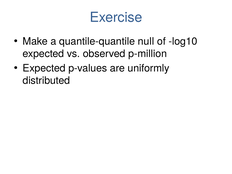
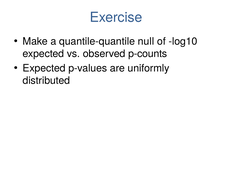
p-million: p-million -> p-counts
